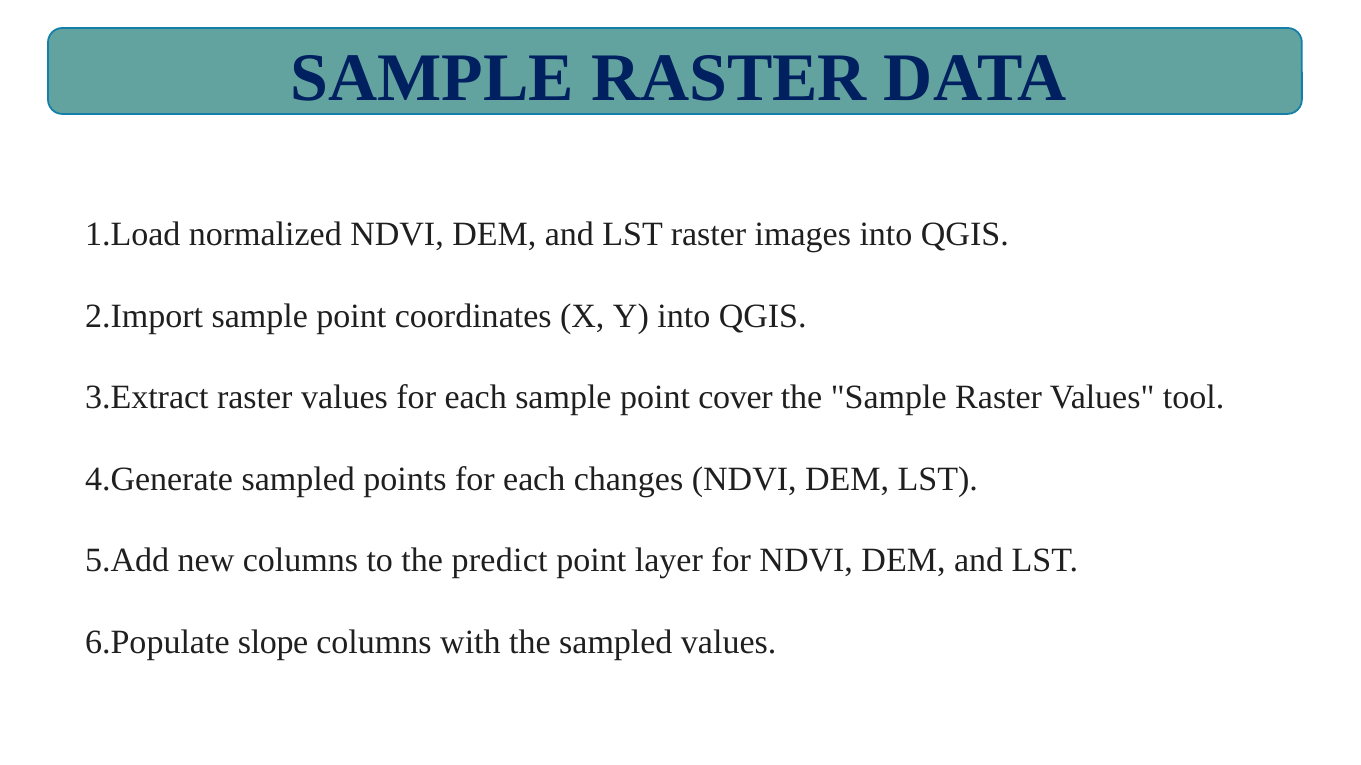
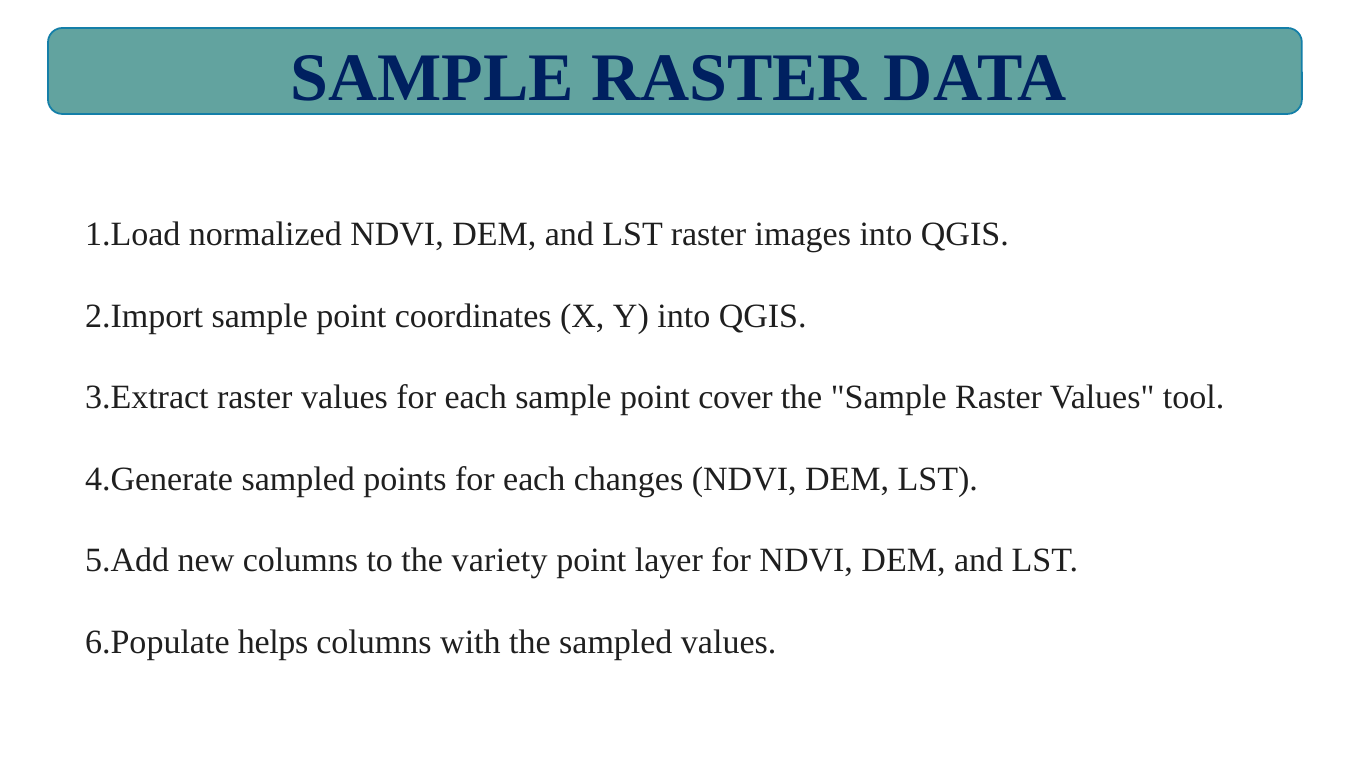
predict: predict -> variety
slope: slope -> helps
